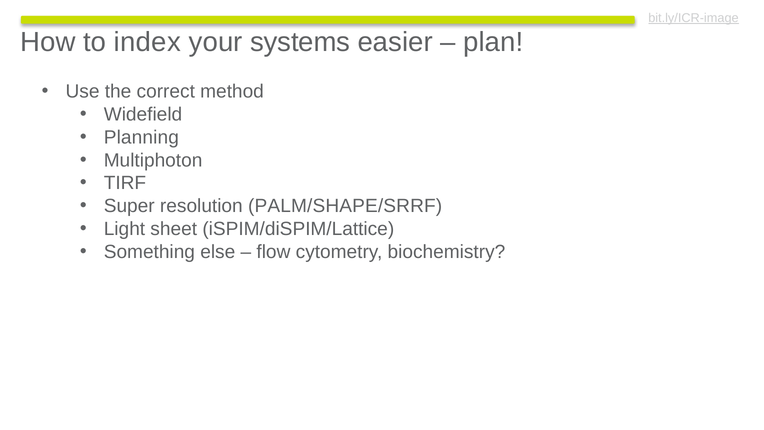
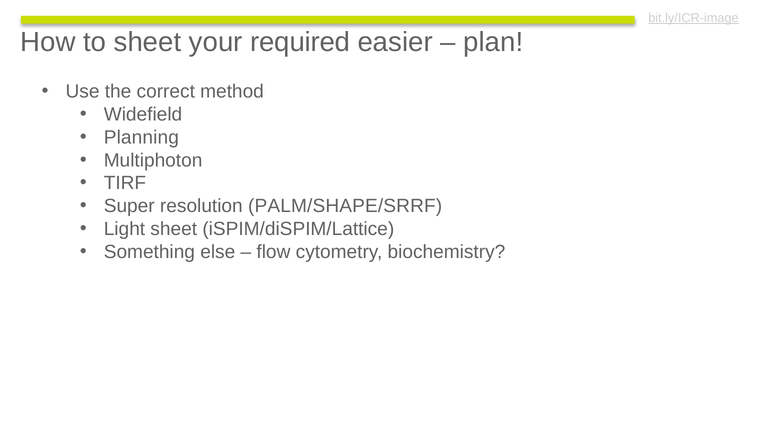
to index: index -> sheet
systems: systems -> required
